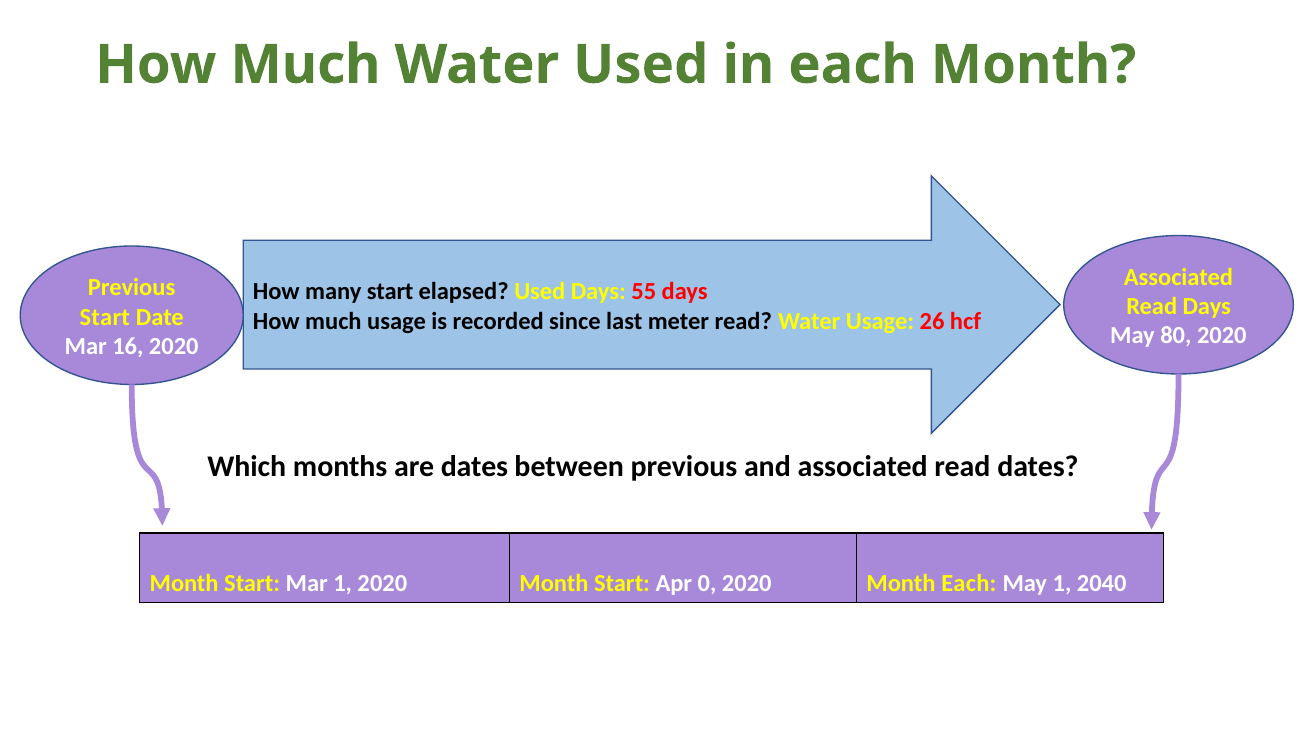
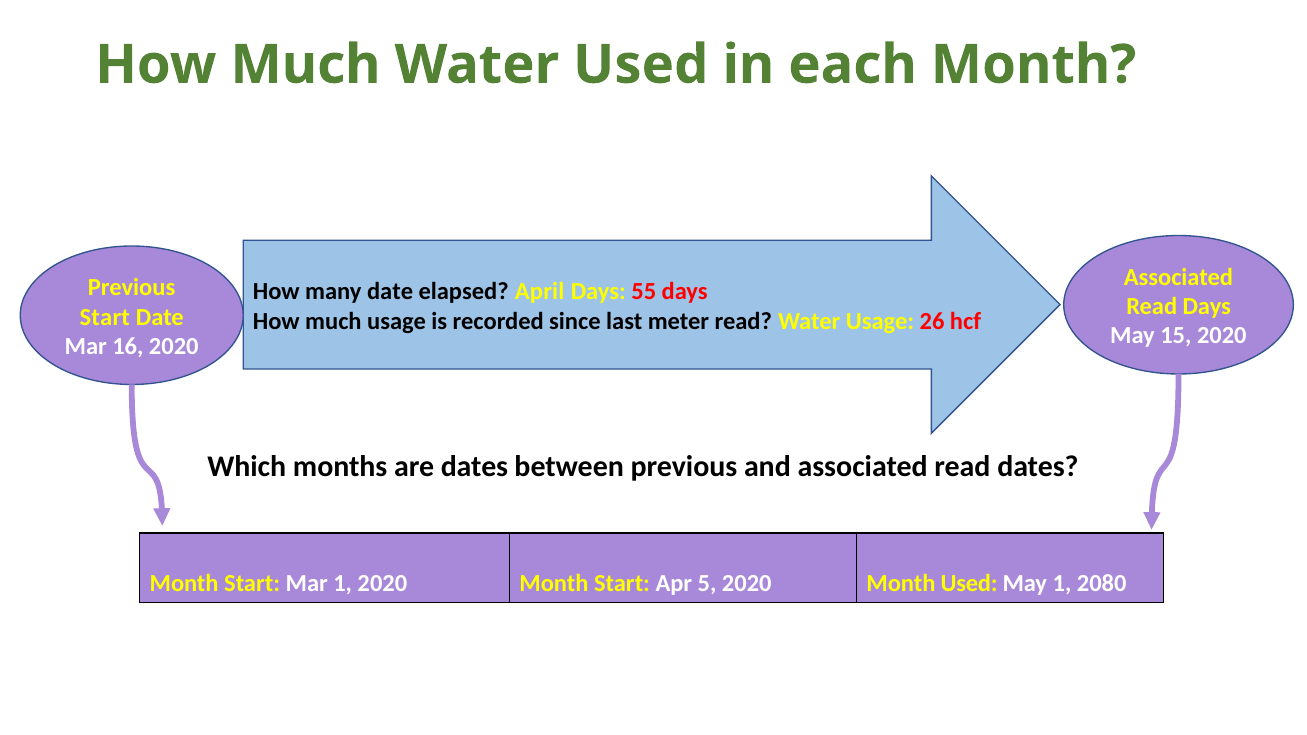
many start: start -> date
elapsed Used: Used -> April
80: 80 -> 15
0: 0 -> 5
Month Each: Each -> Used
2040: 2040 -> 2080
